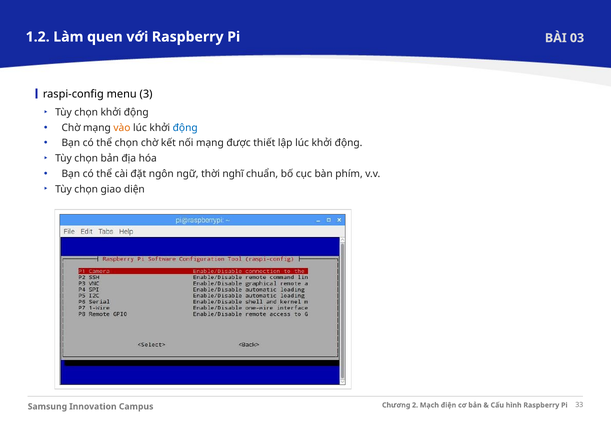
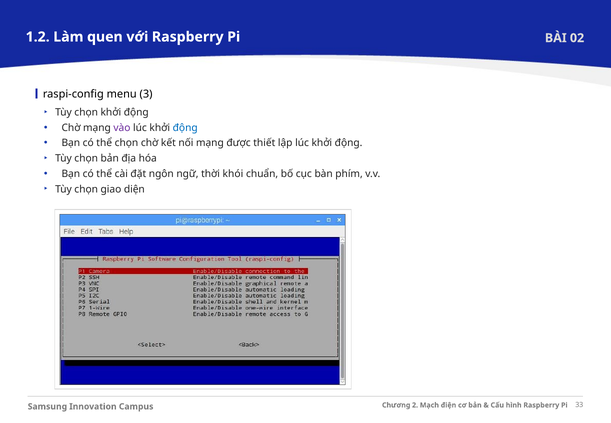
03: 03 -> 02
vào colour: orange -> purple
nghĩ: nghĩ -> khói
